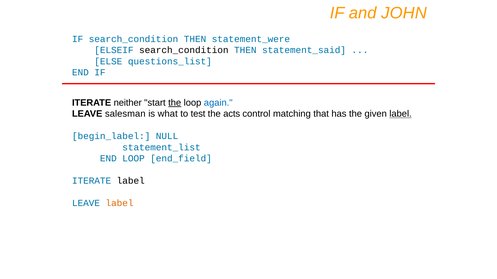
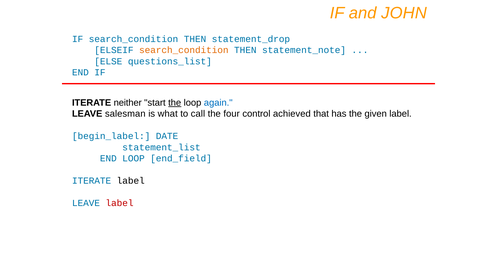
statement_were: statement_were -> statement_drop
search_condition at (184, 50) colour: black -> orange
statement_said: statement_said -> statement_note
test: test -> call
acts: acts -> four
matching: matching -> achieved
label at (401, 114) underline: present -> none
NULL: NULL -> DATE
label at (120, 204) colour: orange -> red
